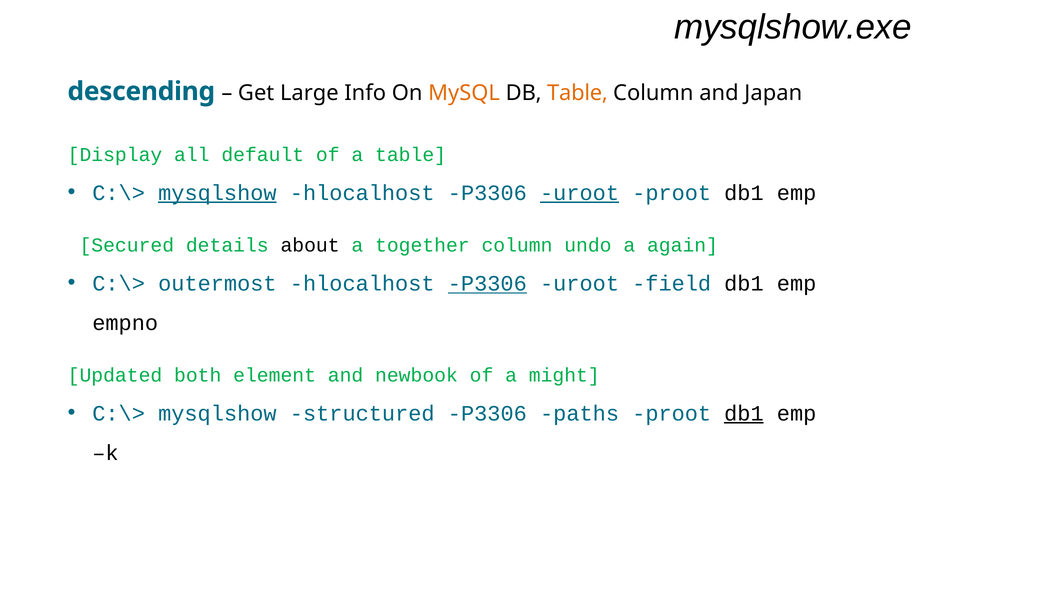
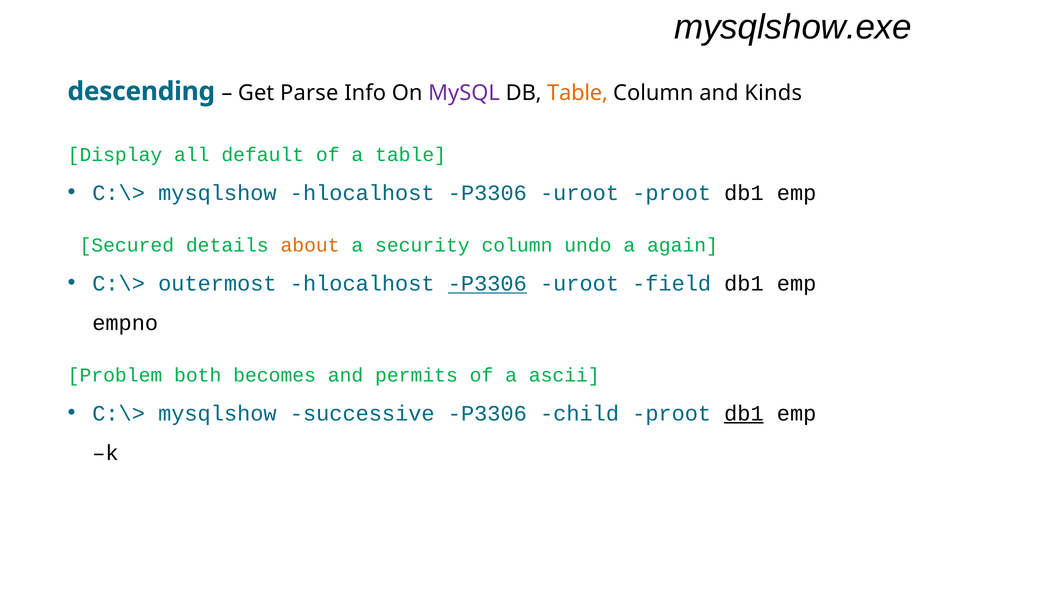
Large: Large -> Parse
MySQL colour: orange -> purple
Japan: Japan -> Kinds
mysqlshow at (217, 193) underline: present -> none
uroot at (580, 193) underline: present -> none
about colour: black -> orange
together: together -> security
Updated: Updated -> Problem
element: element -> becomes
newbook: newbook -> permits
might: might -> ascii
structured: structured -> successive
paths: paths -> child
